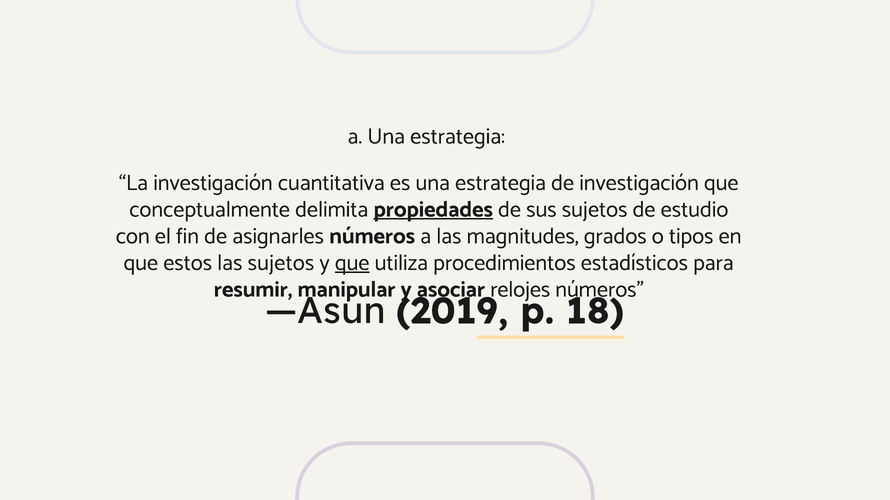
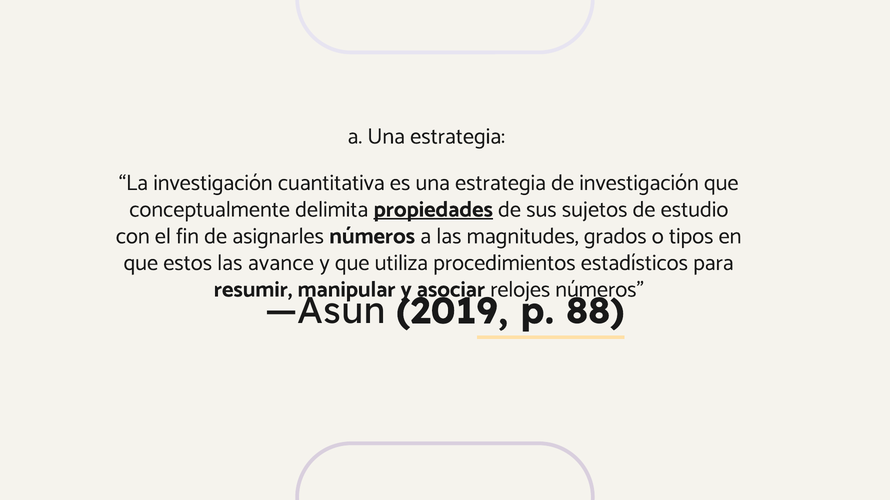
las sujetos: sujetos -> avance
que at (352, 263) underline: present -> none
18: 18 -> 88
